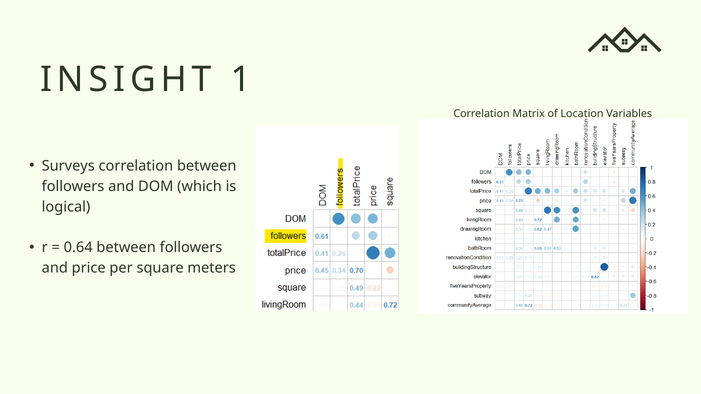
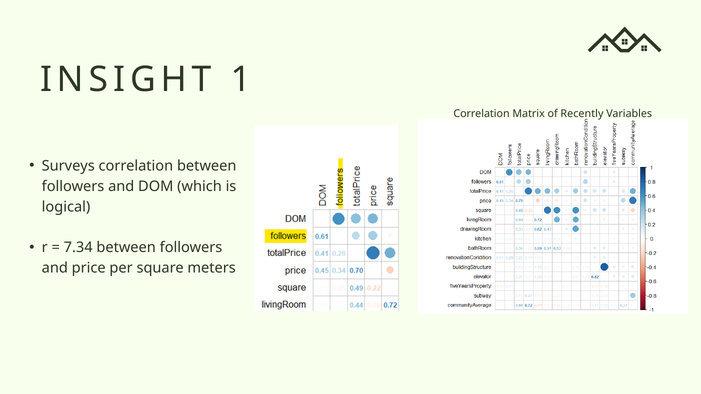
Location: Location -> Recently
0.64: 0.64 -> 7.34
